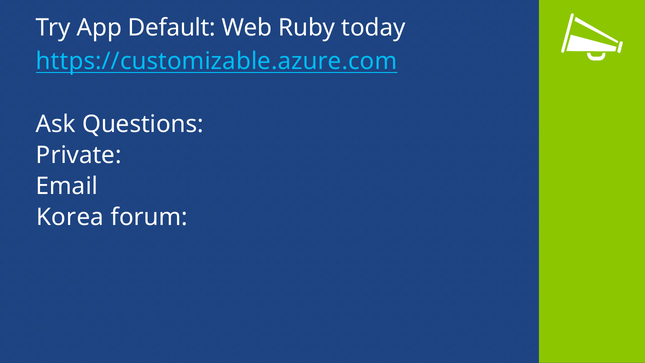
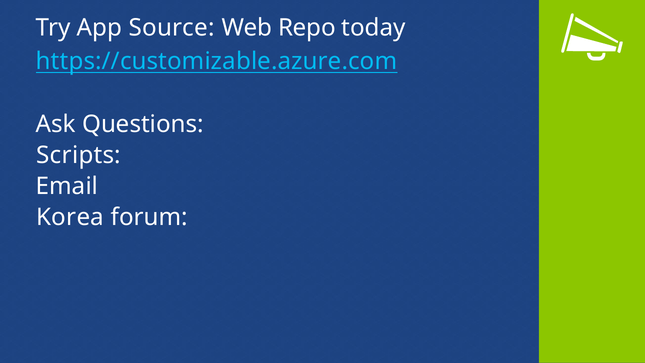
Default: Default -> Source
Ruby: Ruby -> Repo
Private: Private -> Scripts
